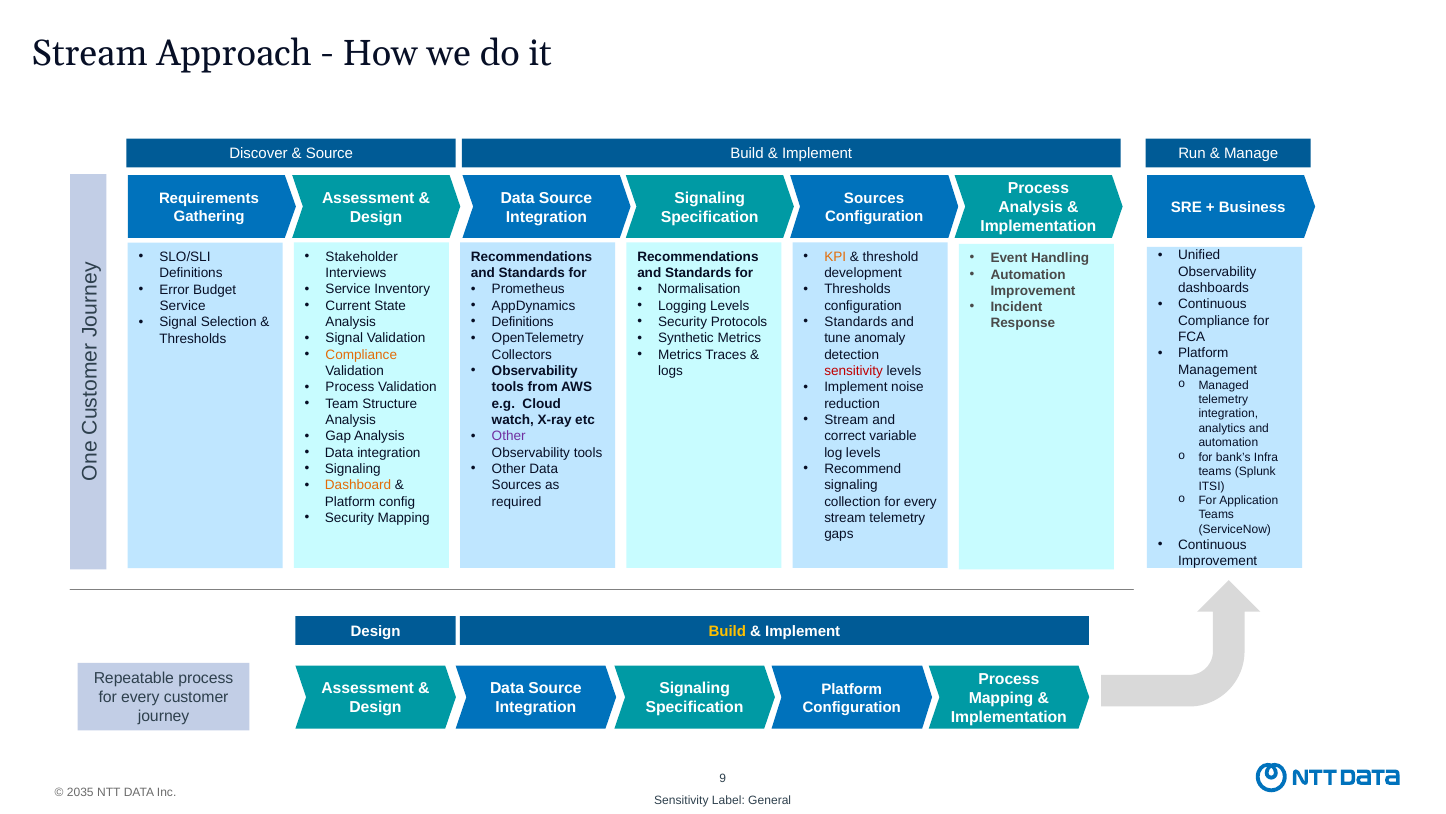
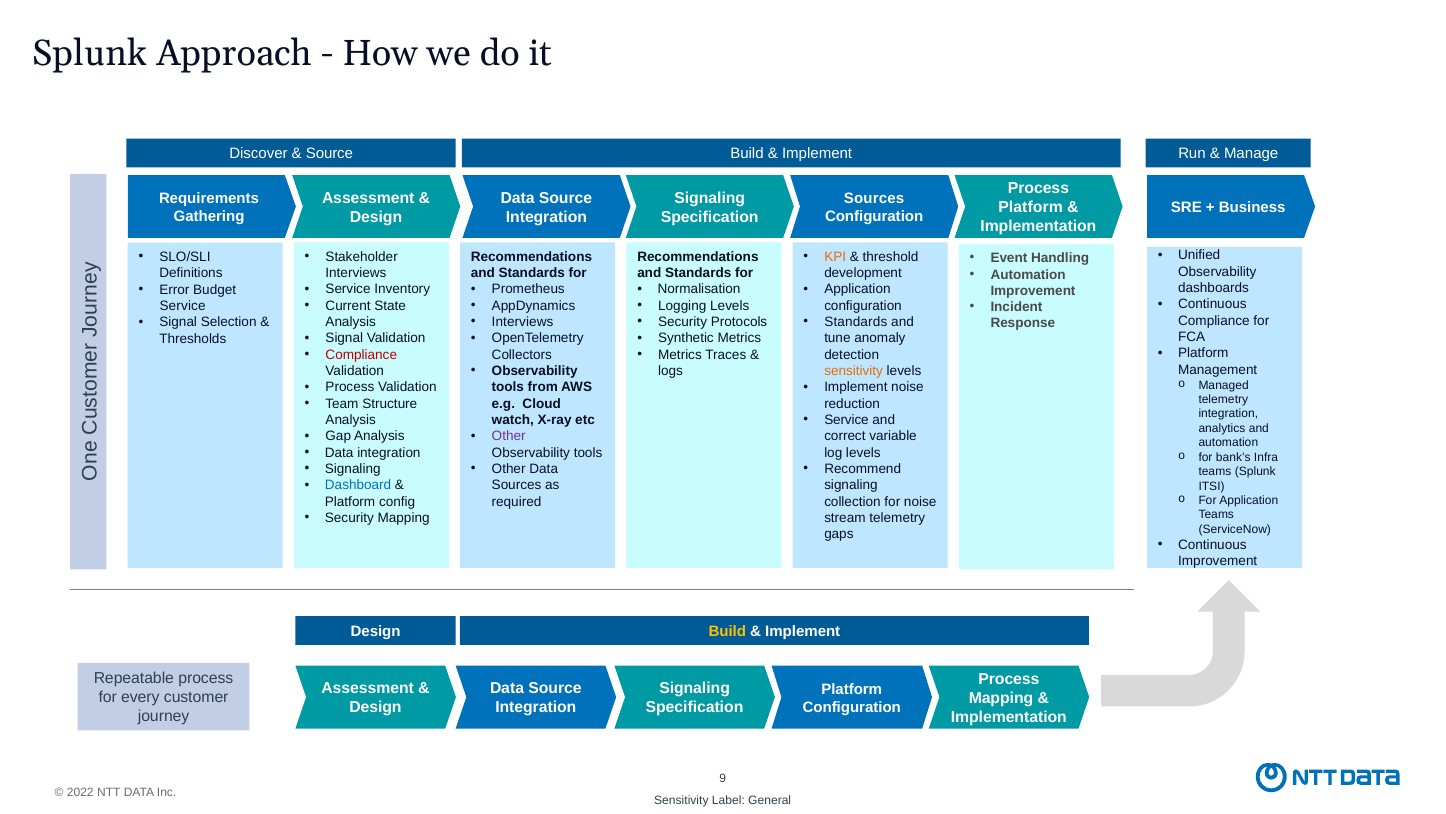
Stream at (89, 53): Stream -> Splunk
Analysis at (1031, 207): Analysis -> Platform
Thresholds at (857, 289): Thresholds -> Application
Definitions at (523, 322): Definitions -> Interviews
Compliance at (361, 354) colour: orange -> red
sensitivity at (854, 371) colour: red -> orange
Stream at (846, 420): Stream -> Service
Dashboard colour: orange -> blue
collection for every: every -> noise
2035: 2035 -> 2022
